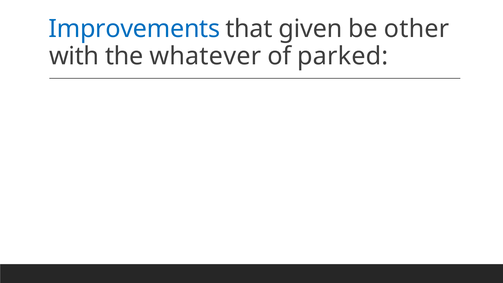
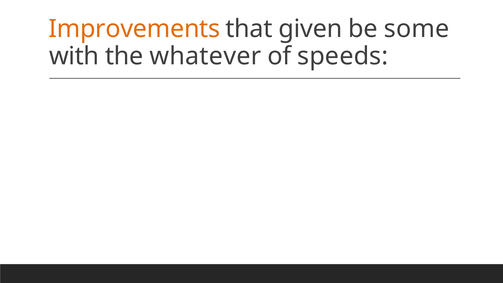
Improvements colour: blue -> orange
other: other -> some
parked: parked -> speeds
